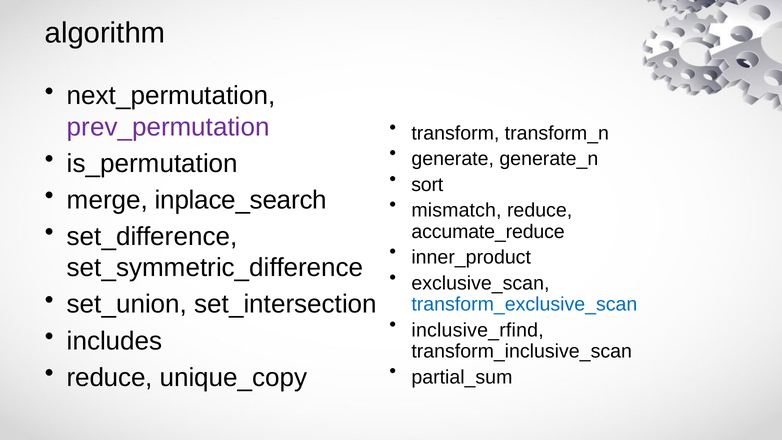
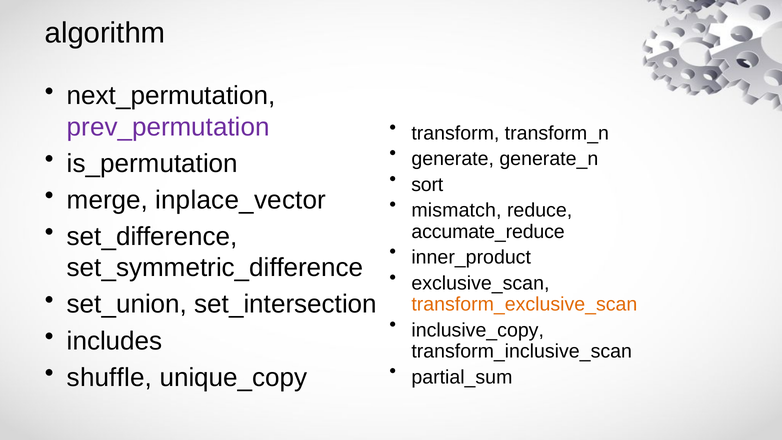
inplace_search: inplace_search -> inplace_vector
transform_exclusive_scan colour: blue -> orange
inclusive_rfind: inclusive_rfind -> inclusive_copy
reduce at (110, 377): reduce -> shuffle
